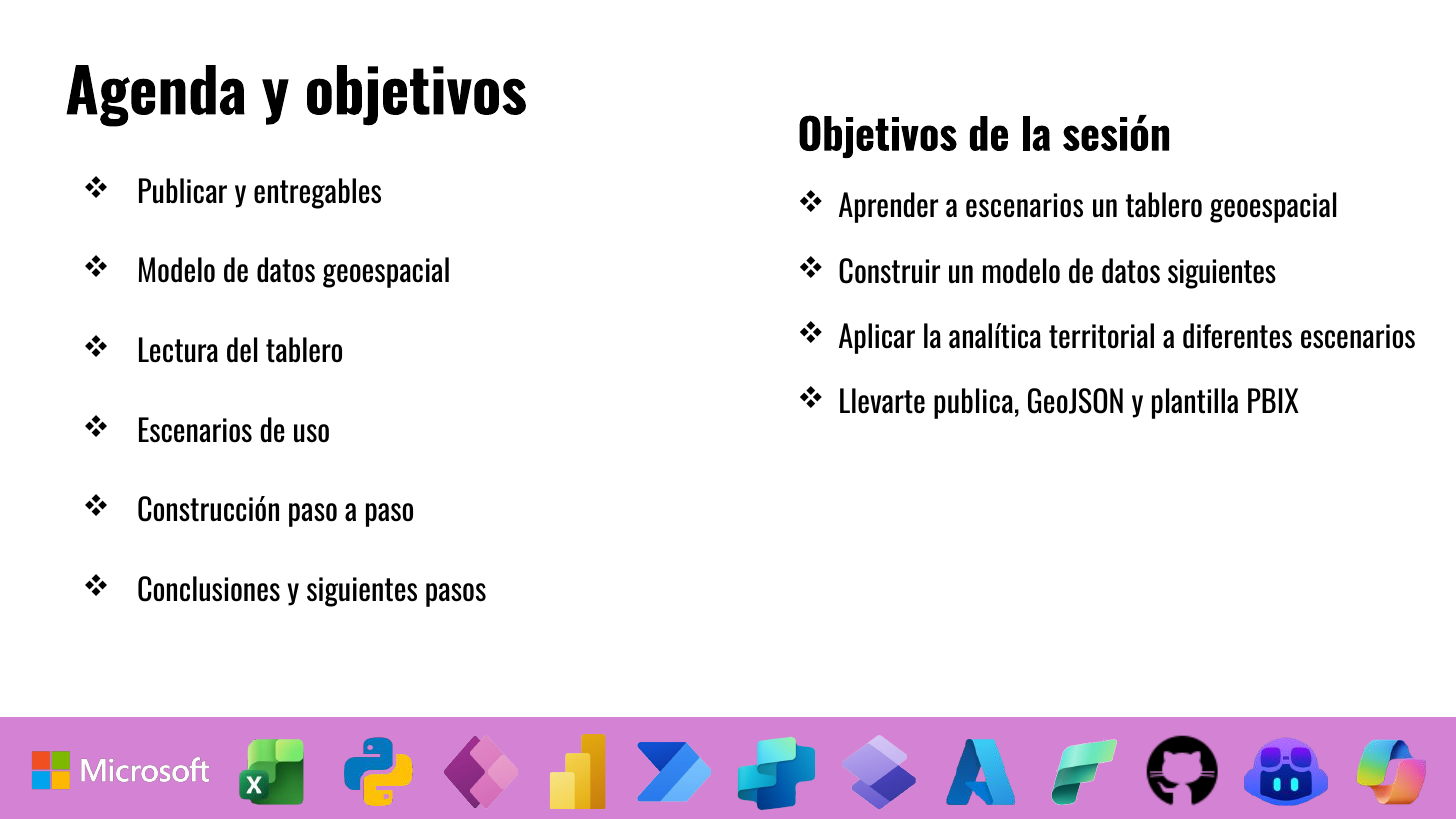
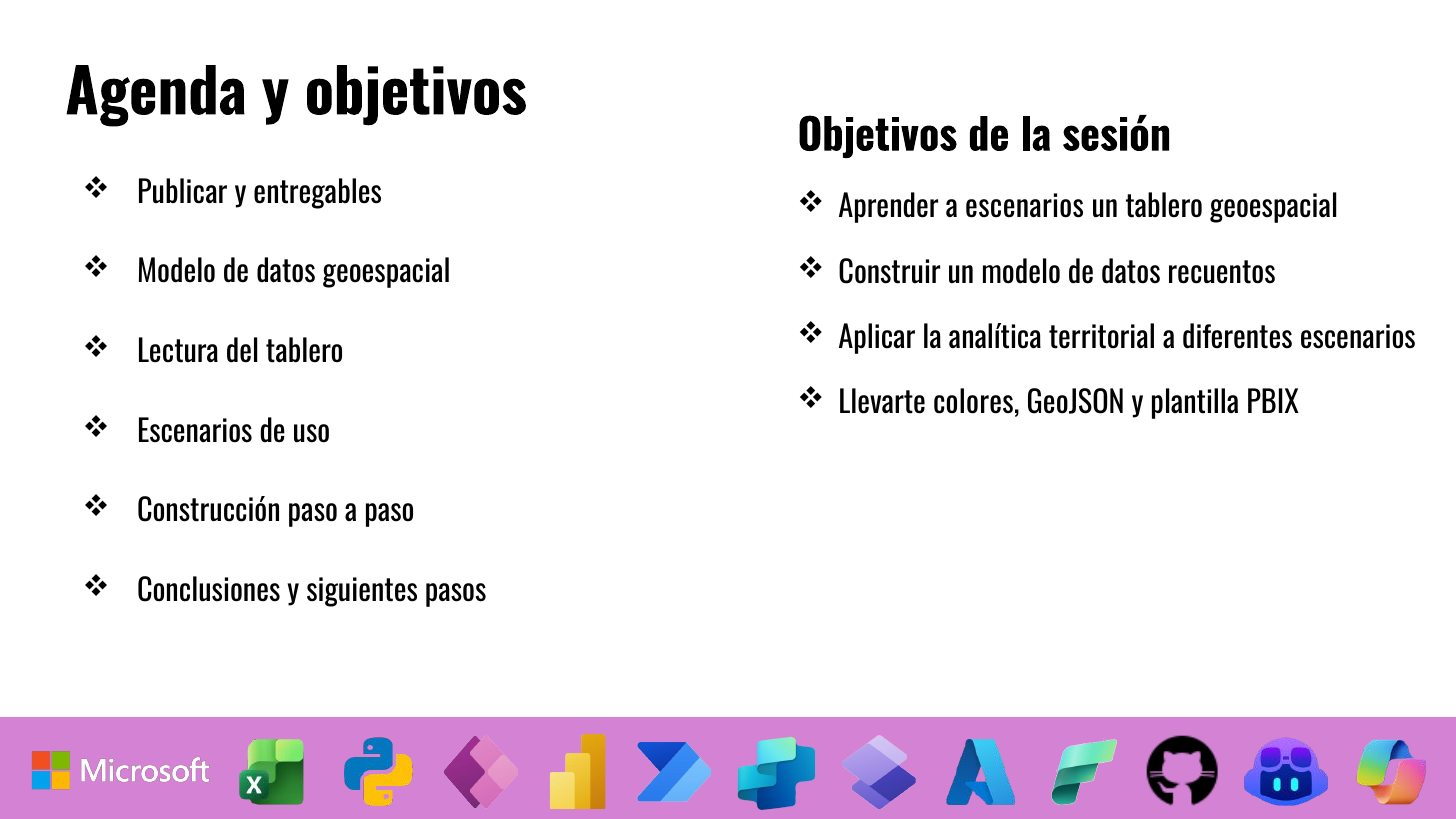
datos siguientes: siguientes -> recuentos
publica: publica -> colores
